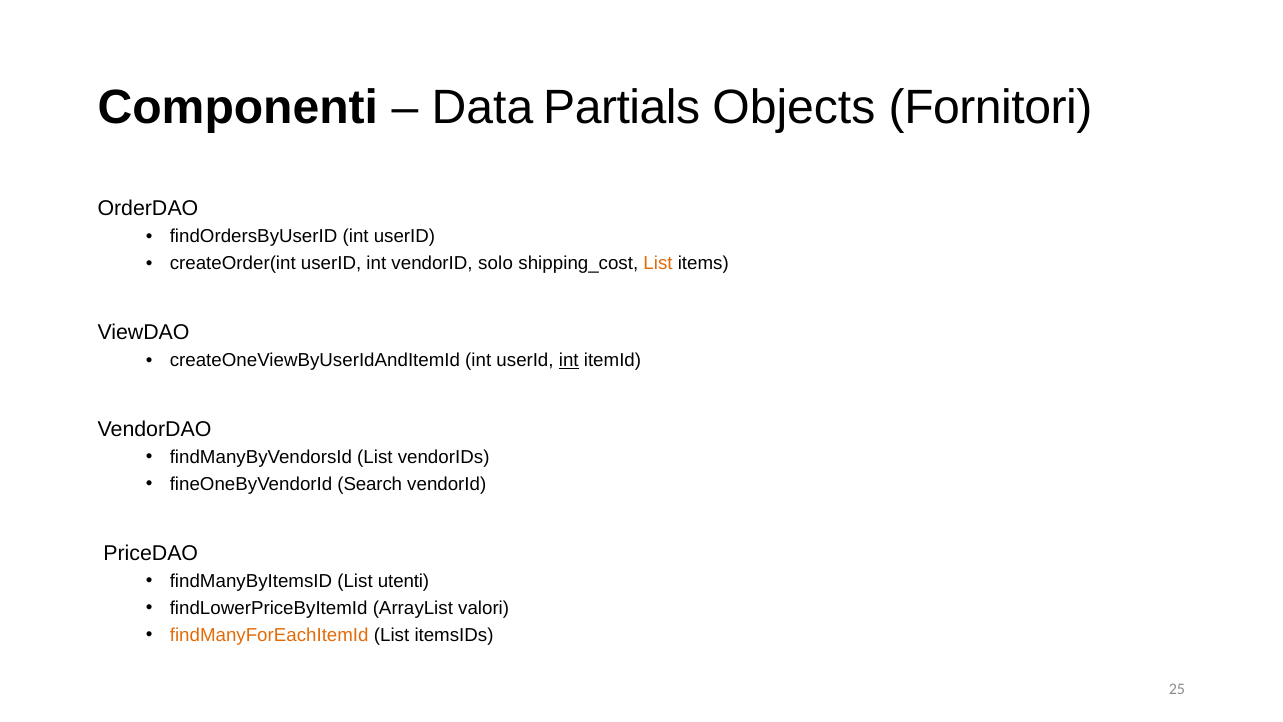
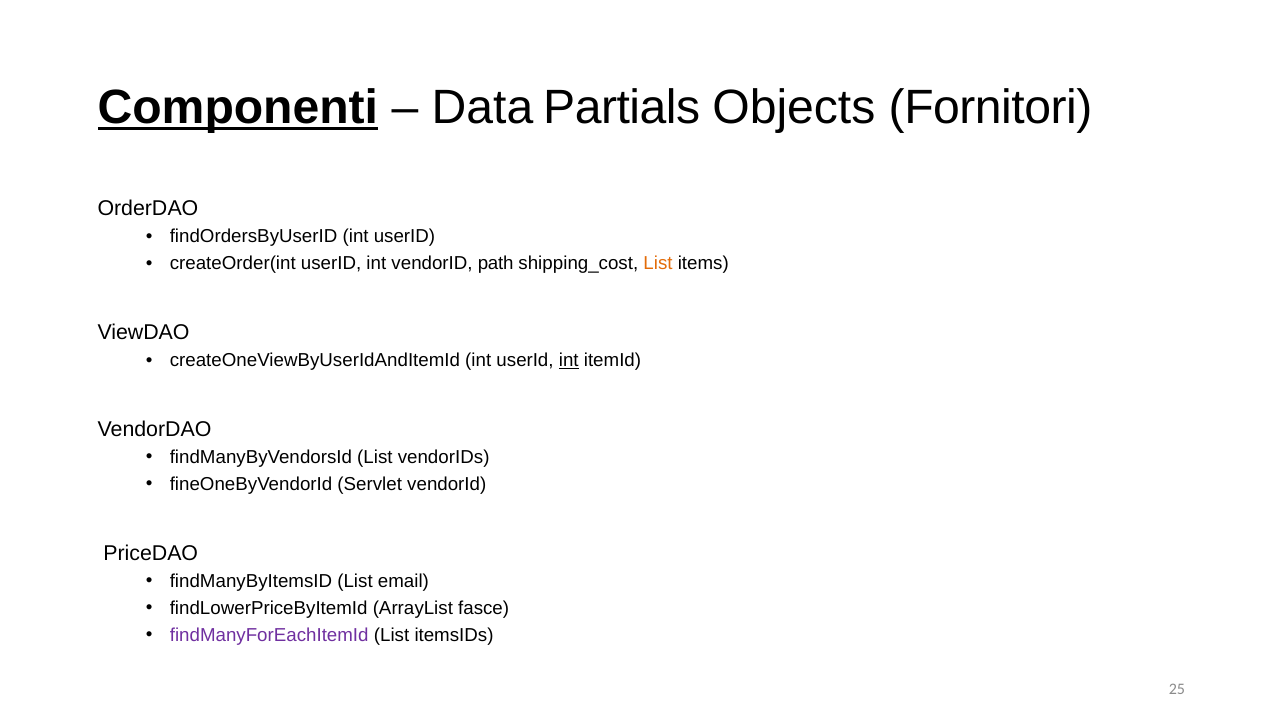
Componenti underline: none -> present
solo: solo -> path
Search: Search -> Servlet
utenti: utenti -> email
valori: valori -> fasce
findManyForEachItemId colour: orange -> purple
